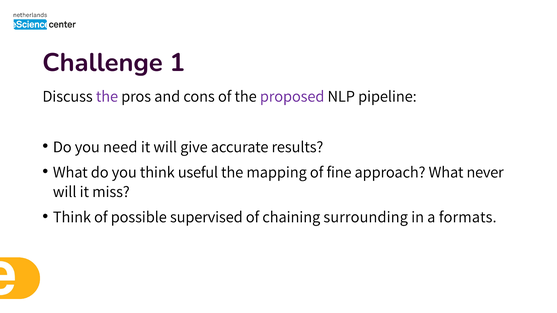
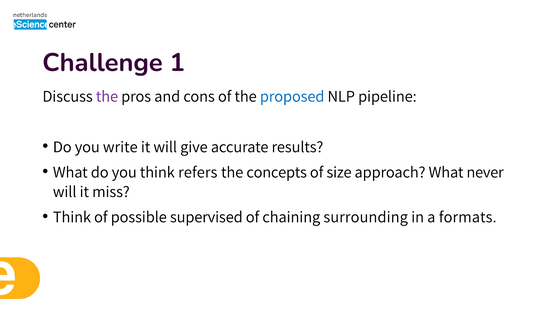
proposed colour: purple -> blue
need: need -> write
useful: useful -> refers
mapping: mapping -> concepts
fine: fine -> size
